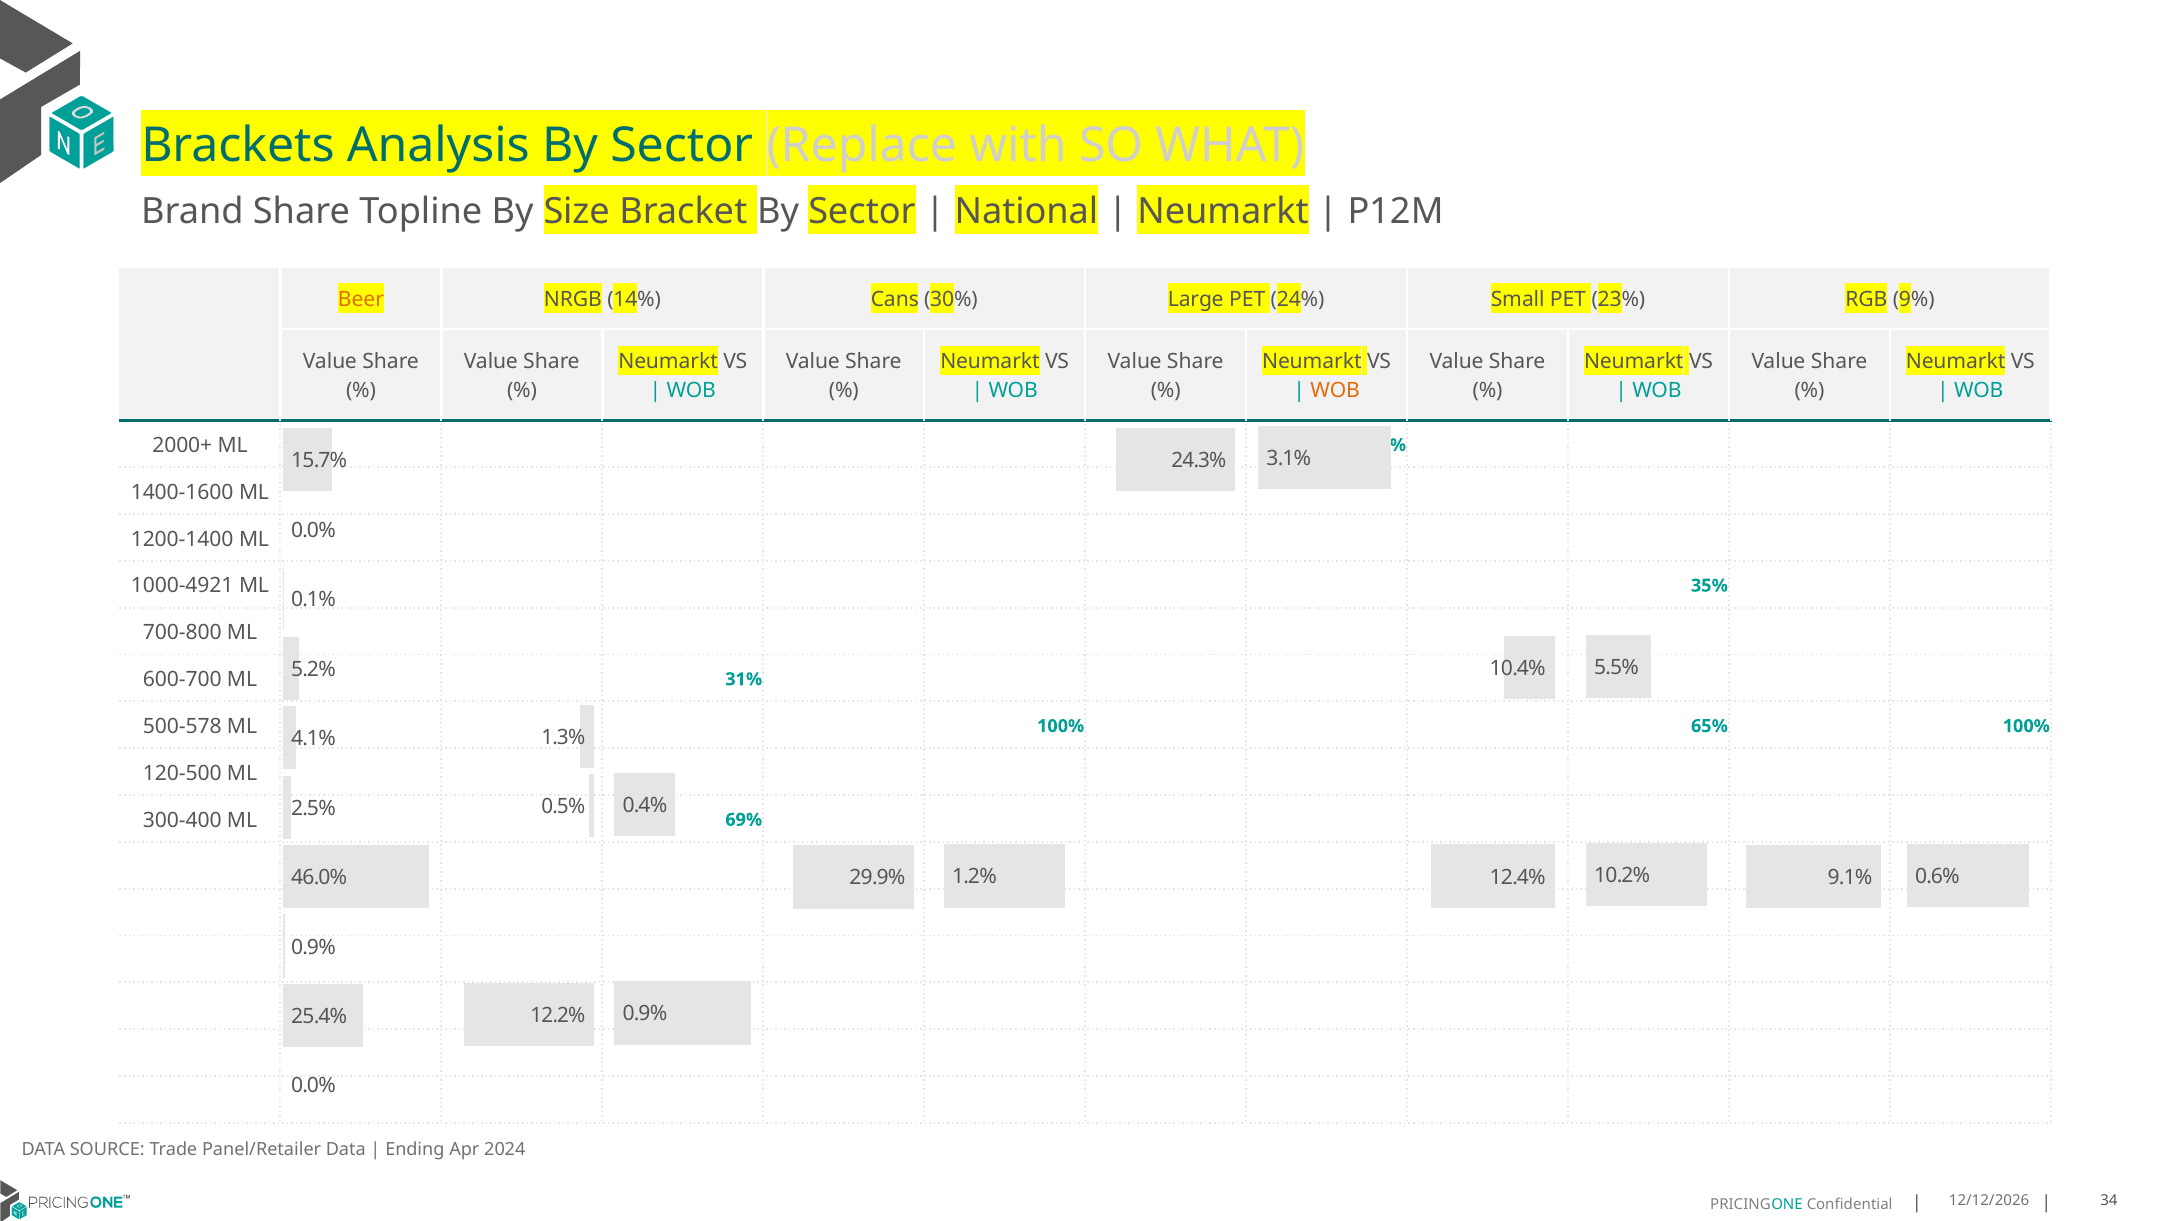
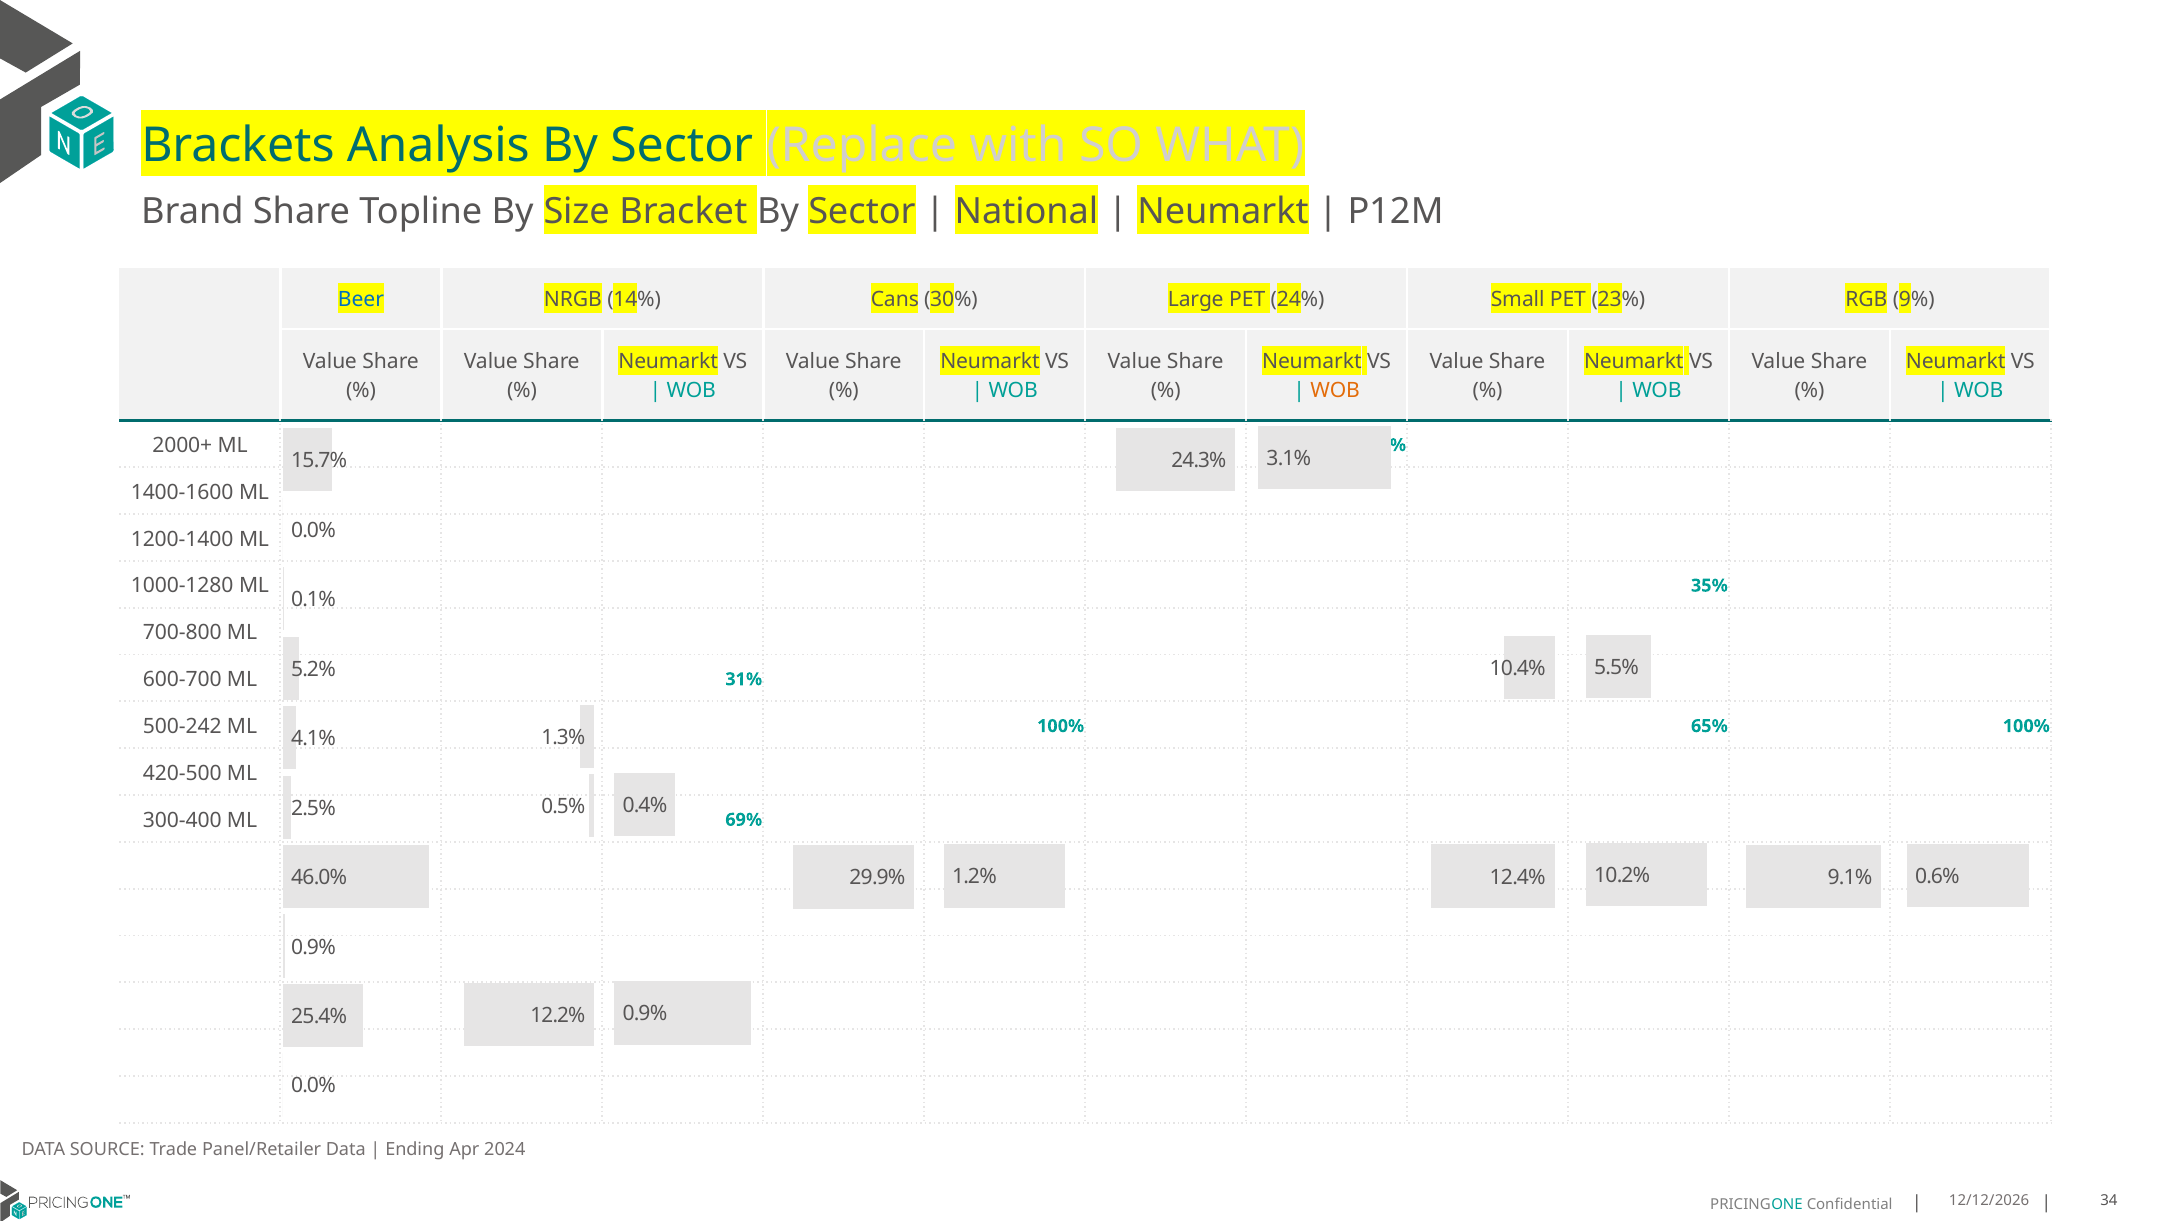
Beer colour: orange -> blue
1000-4921: 1000-4921 -> 1000-1280
500-578: 500-578 -> 500-242
120-500: 120-500 -> 420-500
